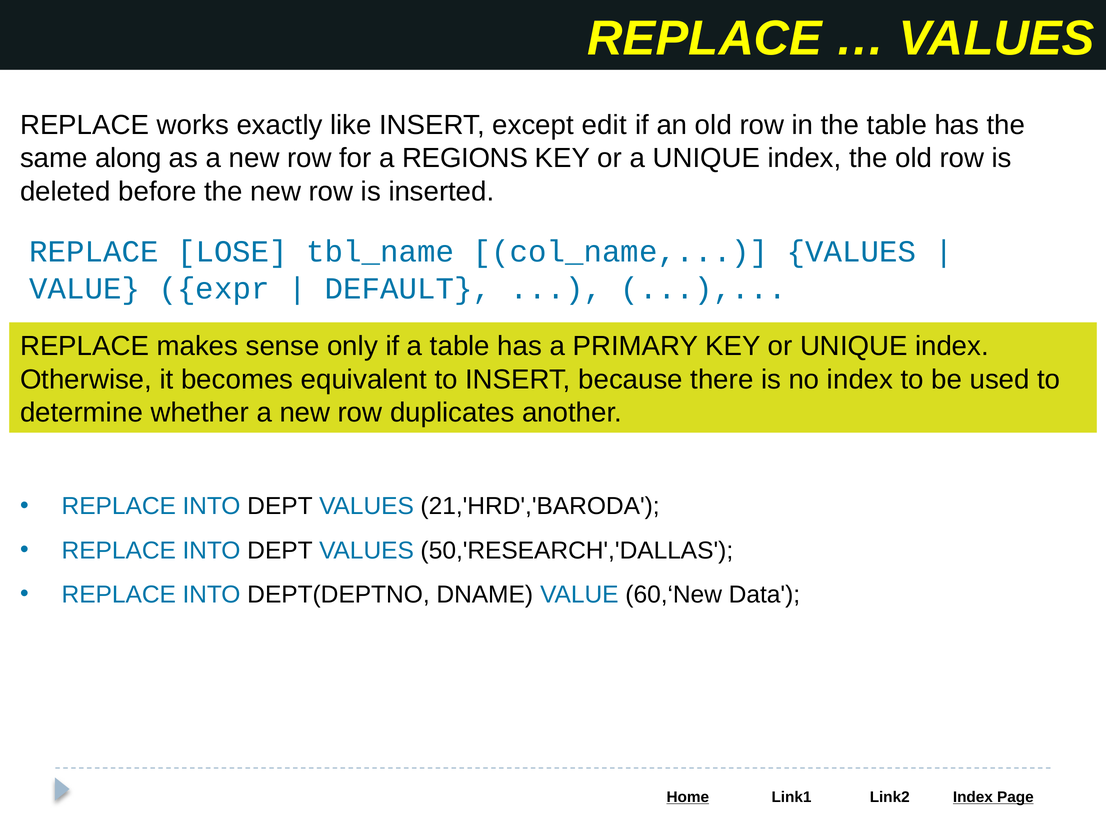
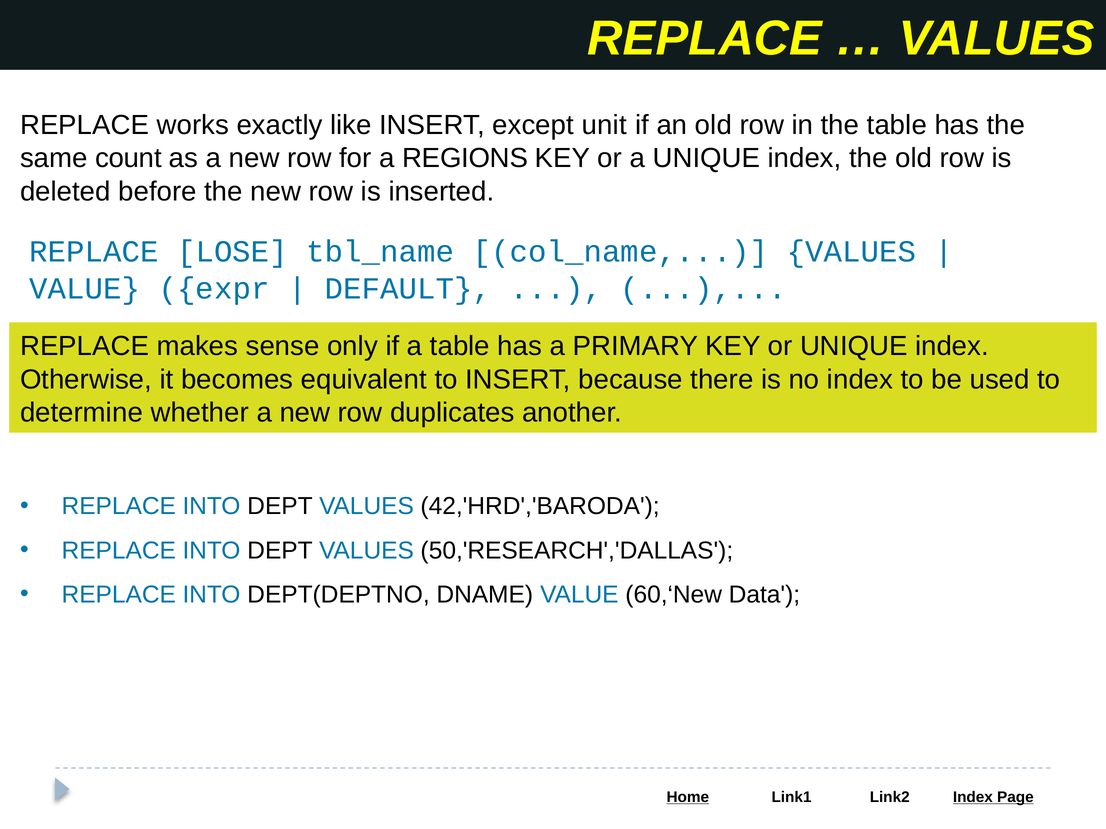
edit: edit -> unit
along: along -> count
21,'HRD','BARODA: 21,'HRD','BARODA -> 42,'HRD','BARODA
